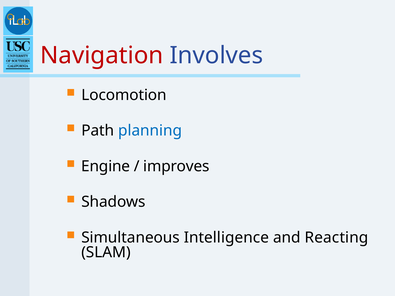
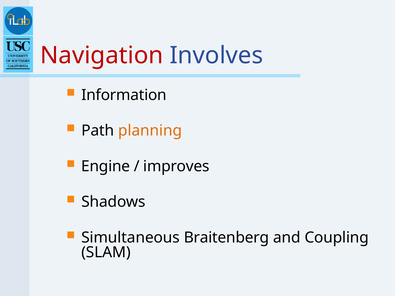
Locomotion: Locomotion -> Information
planning colour: blue -> orange
Intelligence: Intelligence -> Braitenberg
Reacting: Reacting -> Coupling
